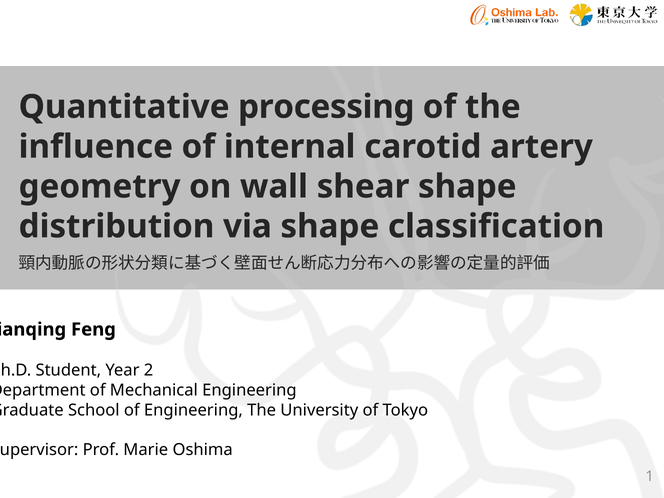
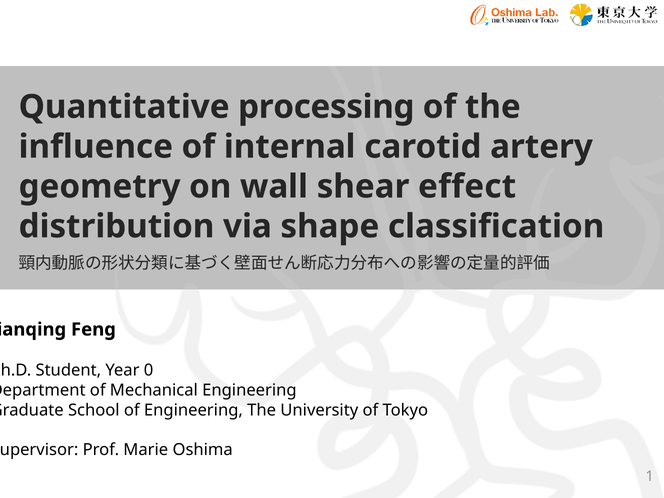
shear shape: shape -> effect
2: 2 -> 0
